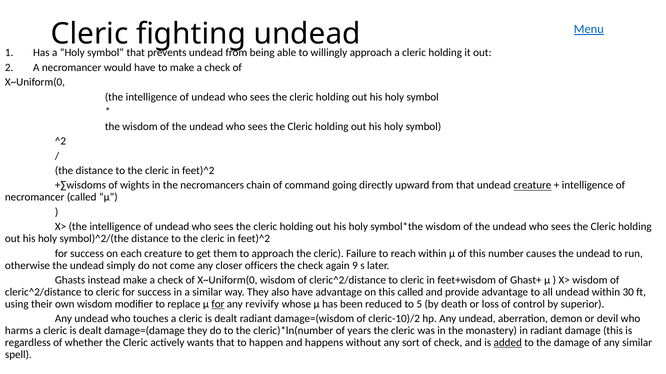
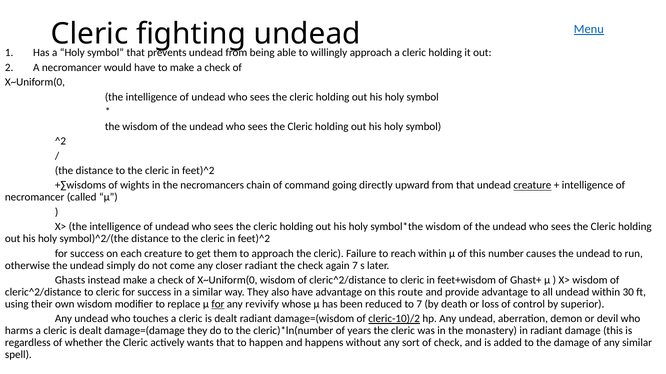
closer officers: officers -> radiant
again 9: 9 -> 7
this called: called -> route
to 5: 5 -> 7
cleric-10)/2 underline: none -> present
added underline: present -> none
